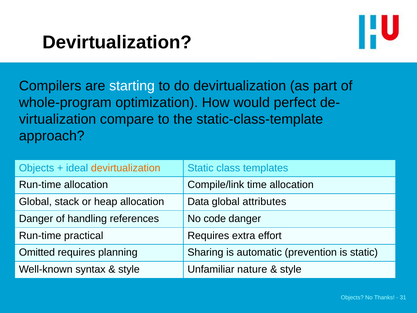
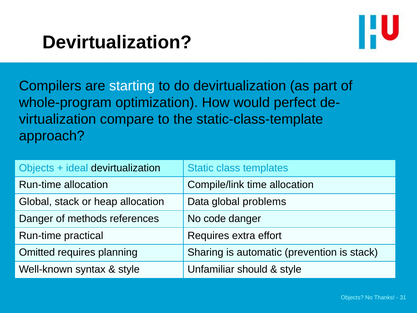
devirtualization at (126, 168) colour: orange -> black
attributes: attributes -> problems
handling: handling -> methods
is static: static -> stack
nature: nature -> should
